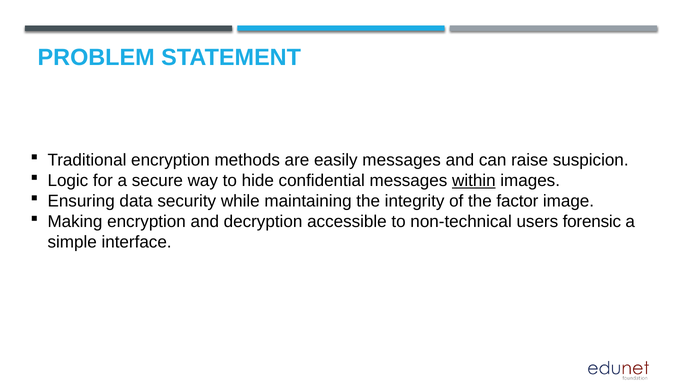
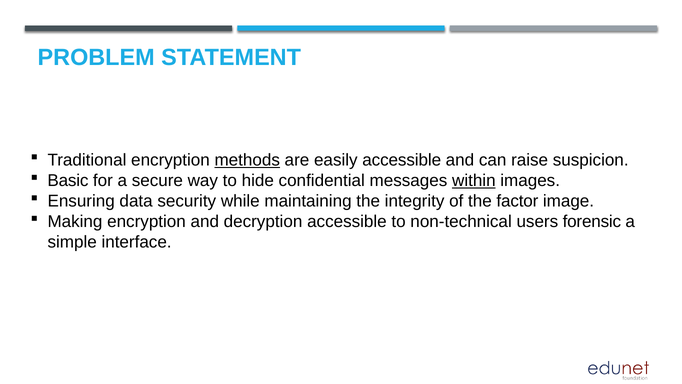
methods underline: none -> present
easily messages: messages -> accessible
Logic: Logic -> Basic
